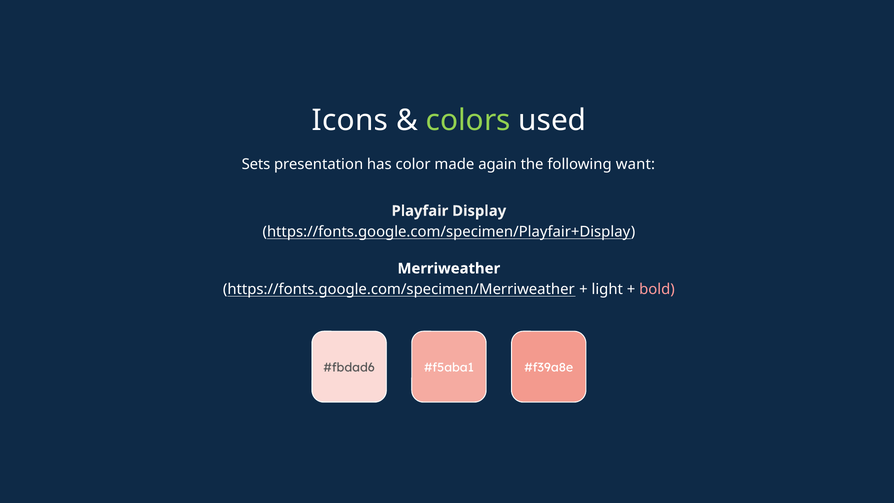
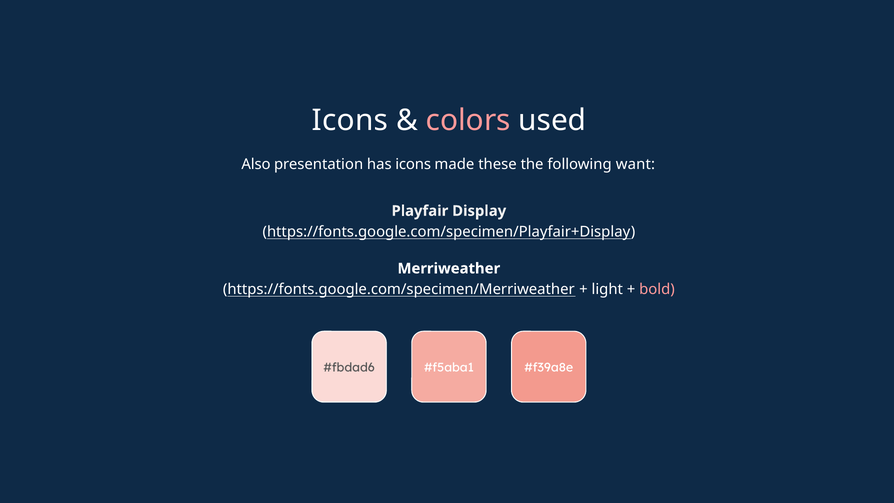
colors colour: light green -> pink
Sets: Sets -> Also
has color: color -> icons
again: again -> these
